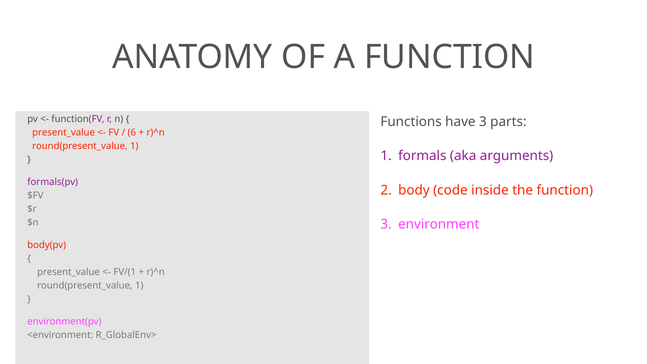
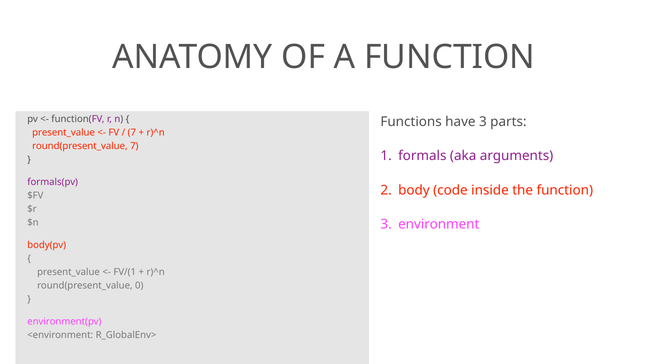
6 at (132, 133): 6 -> 7
1 at (134, 146): 1 -> 7
1 at (139, 286): 1 -> 0
